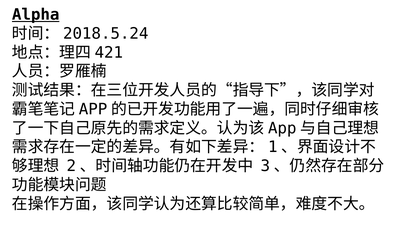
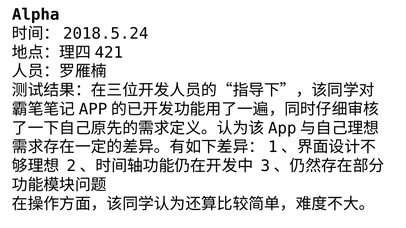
Alpha underline: present -> none
